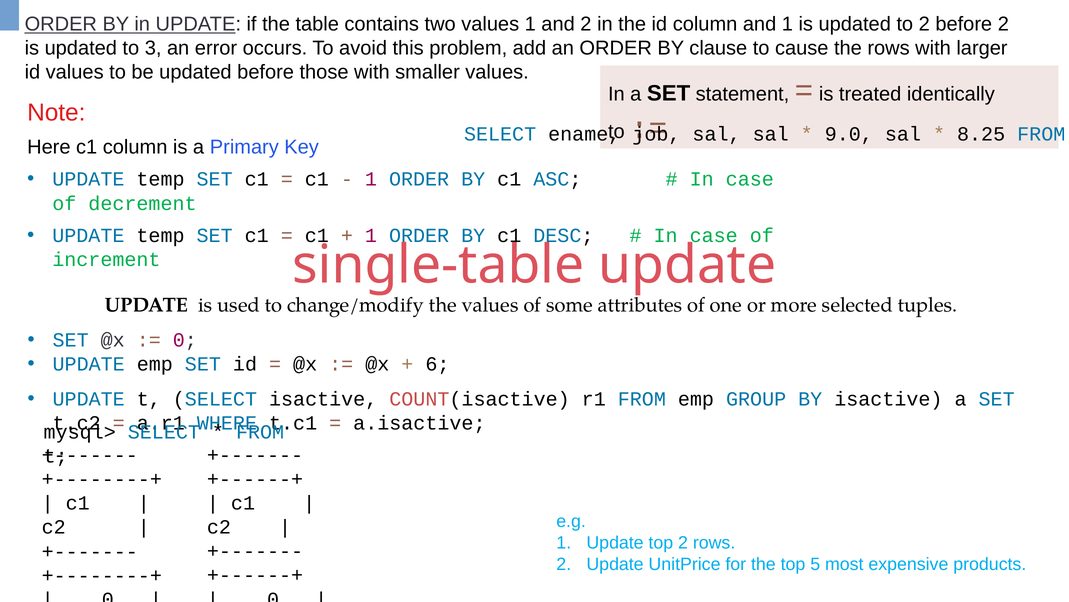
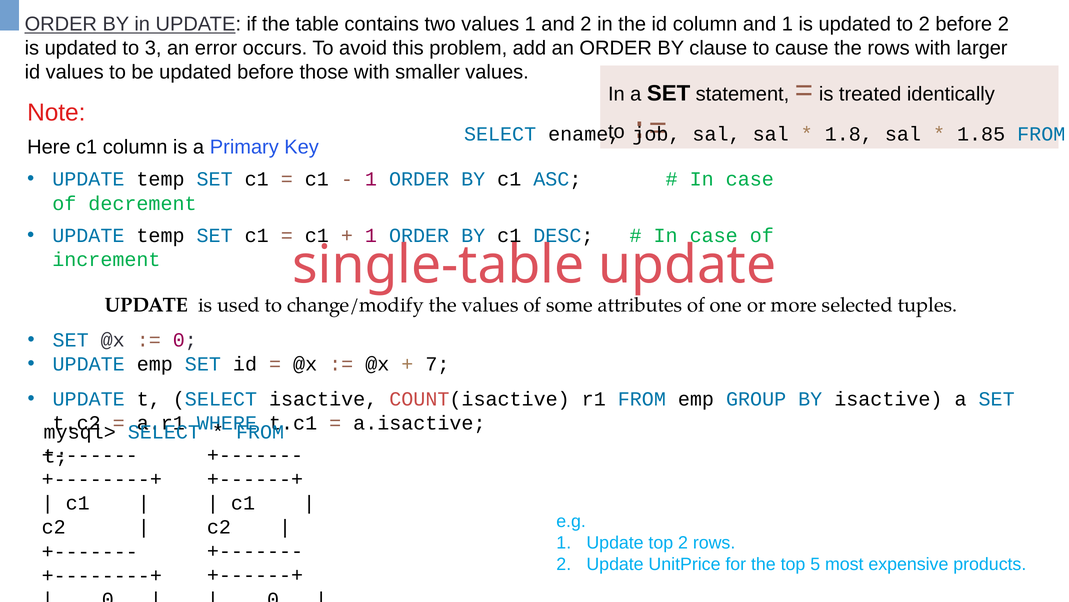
9.0: 9.0 -> 1.8
8.25: 8.25 -> 1.85
6 at (437, 364): 6 -> 7
